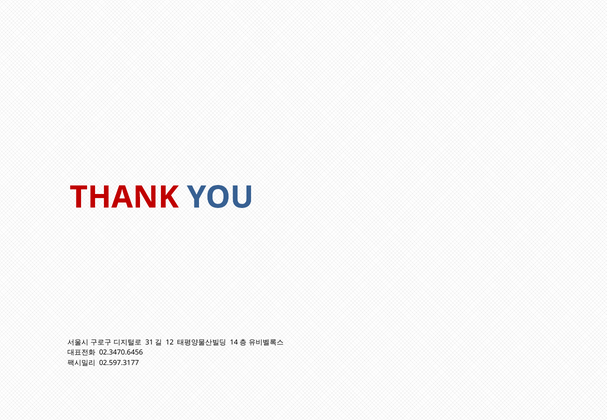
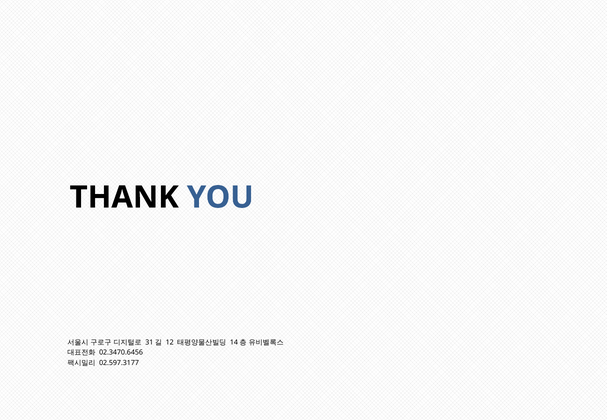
THANK colour: red -> black
